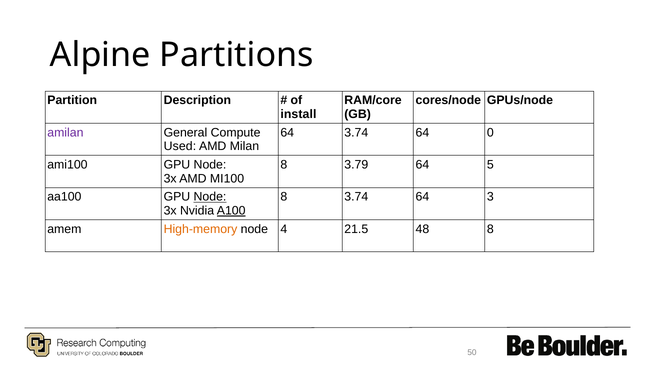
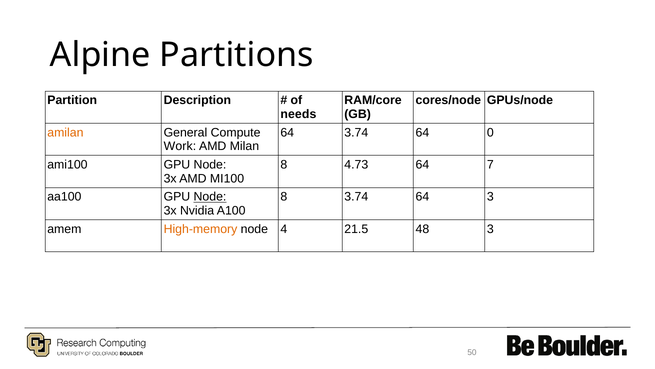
install: install -> needs
amilan colour: purple -> orange
Used: Used -> Work
3.79: 3.79 -> 4.73
5: 5 -> 7
A100 underline: present -> none
48 8: 8 -> 3
